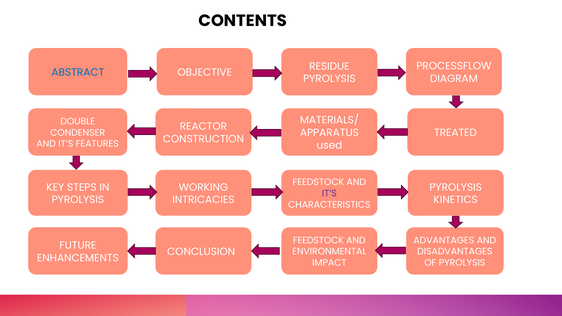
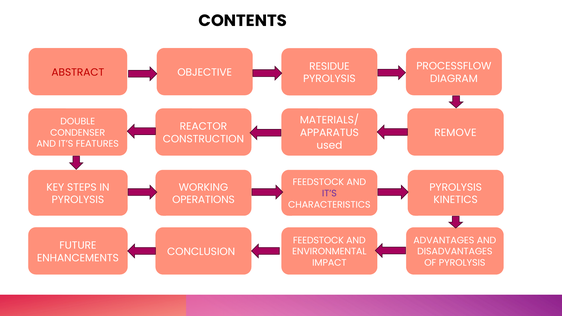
ABSTRACT colour: blue -> red
TREATED: TREATED -> REMOVE
INTRICACIES: INTRICACIES -> OPERATIONS
